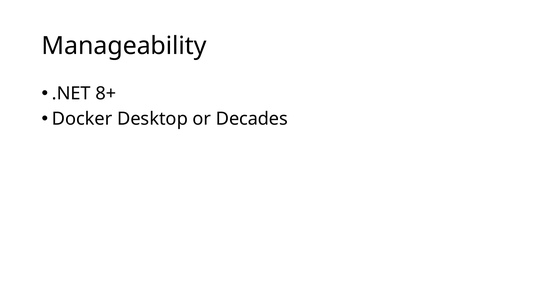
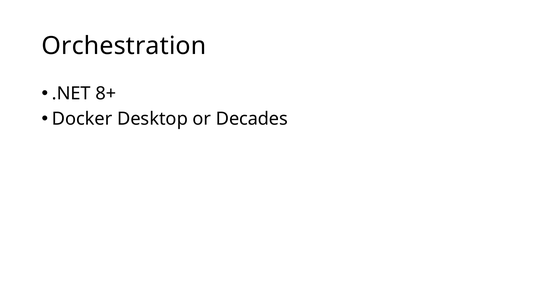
Manageability: Manageability -> Orchestration
